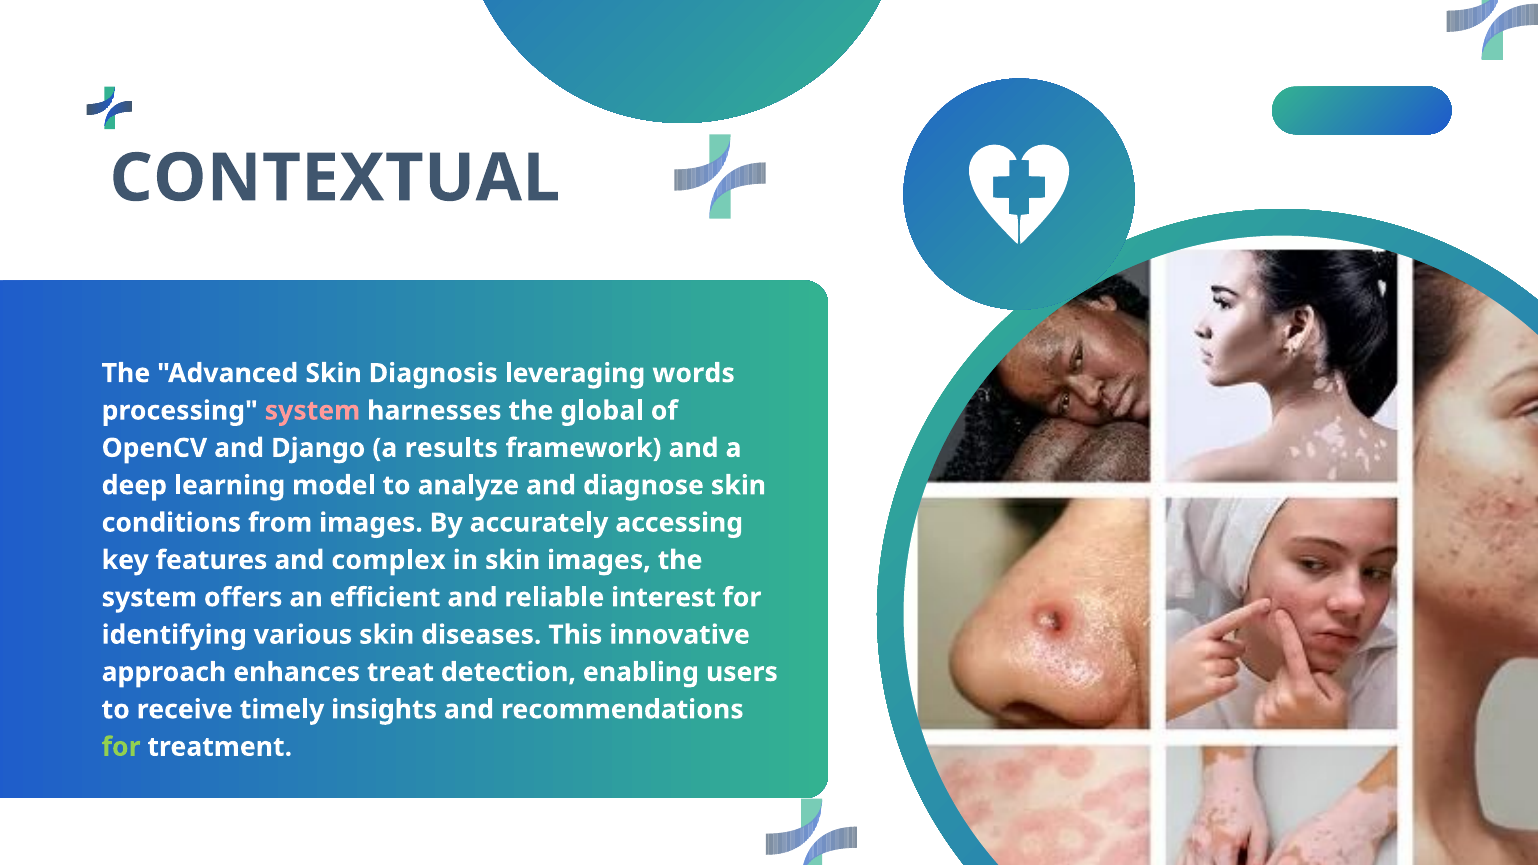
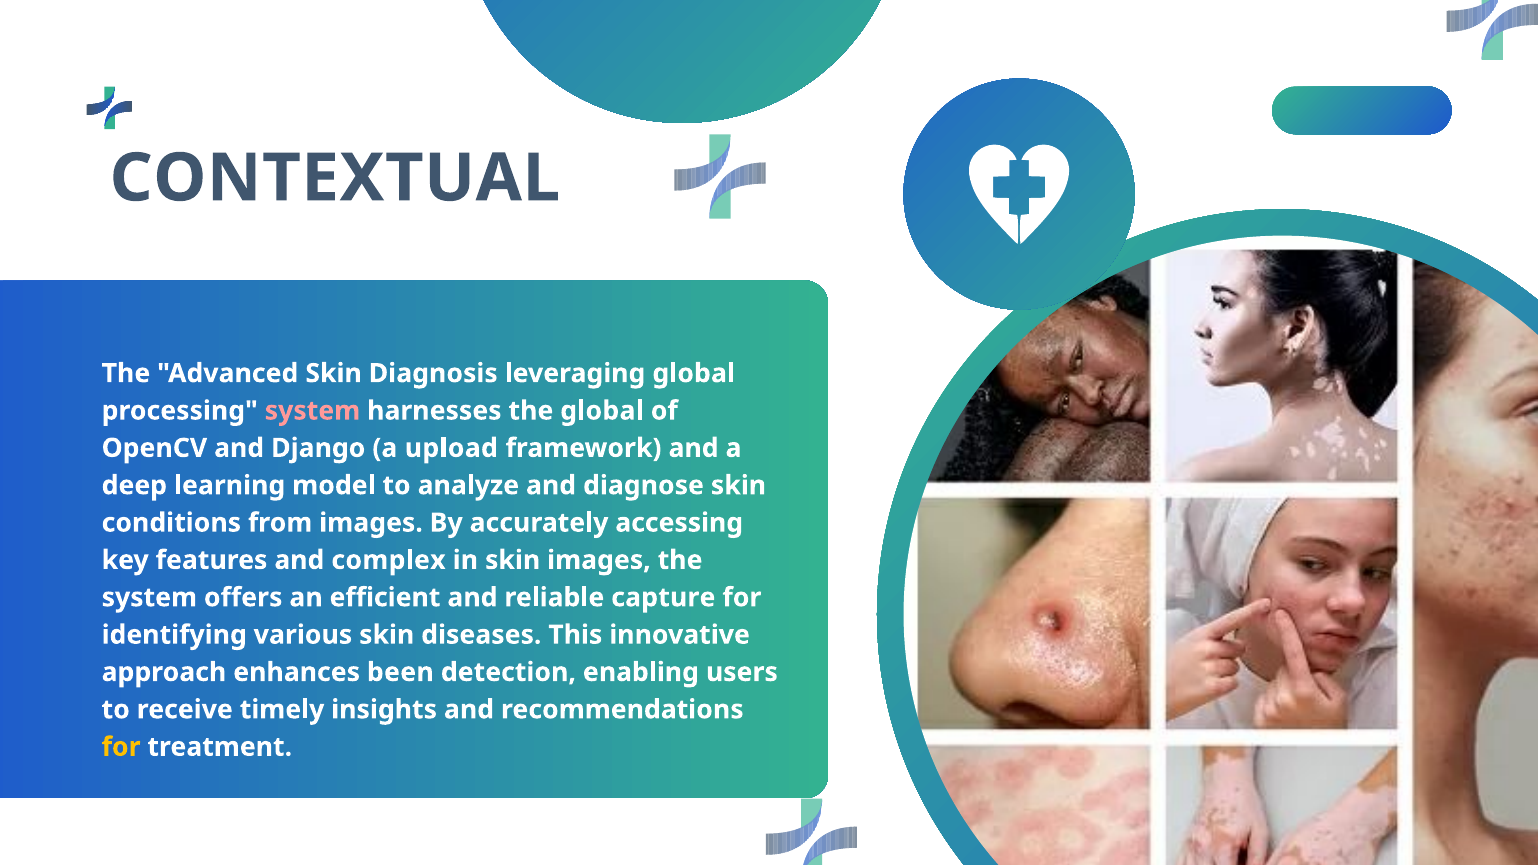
leveraging words: words -> global
results: results -> upload
interest: interest -> capture
treat: treat -> been
for at (121, 747) colour: light green -> yellow
